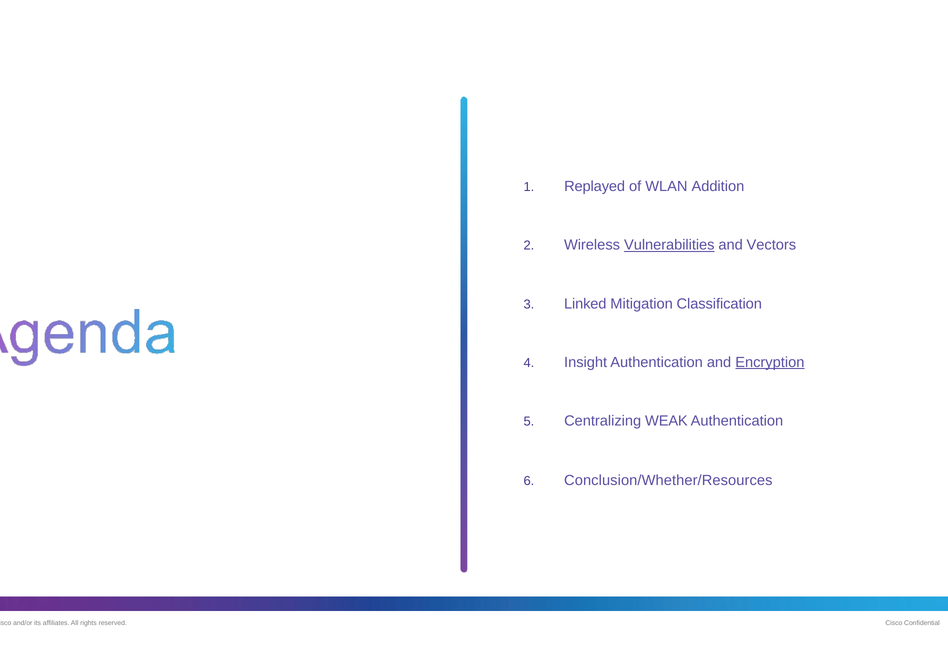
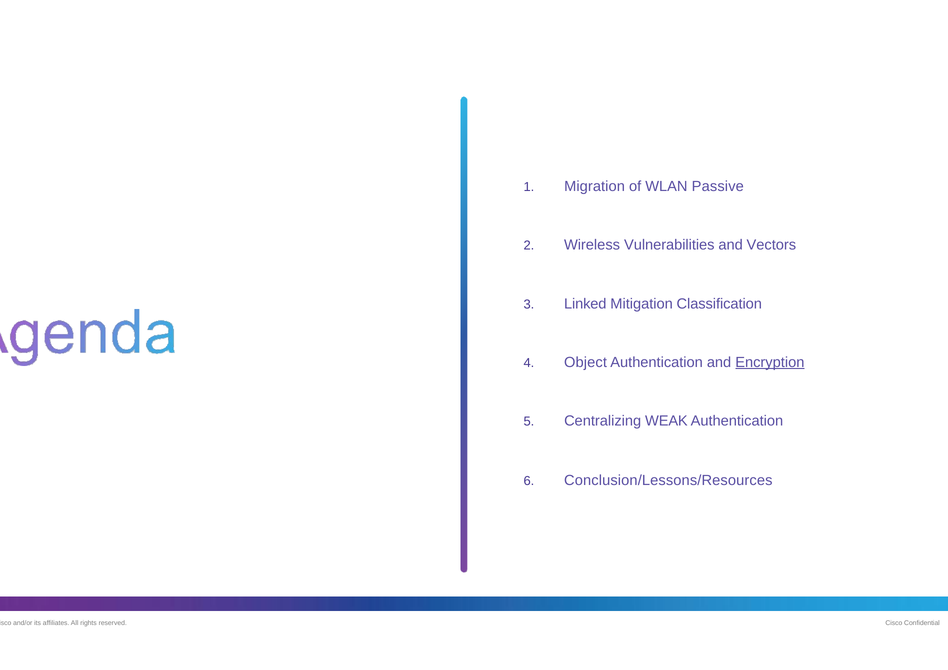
Replayed: Replayed -> Migration
Addition: Addition -> Passive
Vulnerabilities underline: present -> none
Insight: Insight -> Object
Conclusion/Whether/Resources: Conclusion/Whether/Resources -> Conclusion/Lessons/Resources
